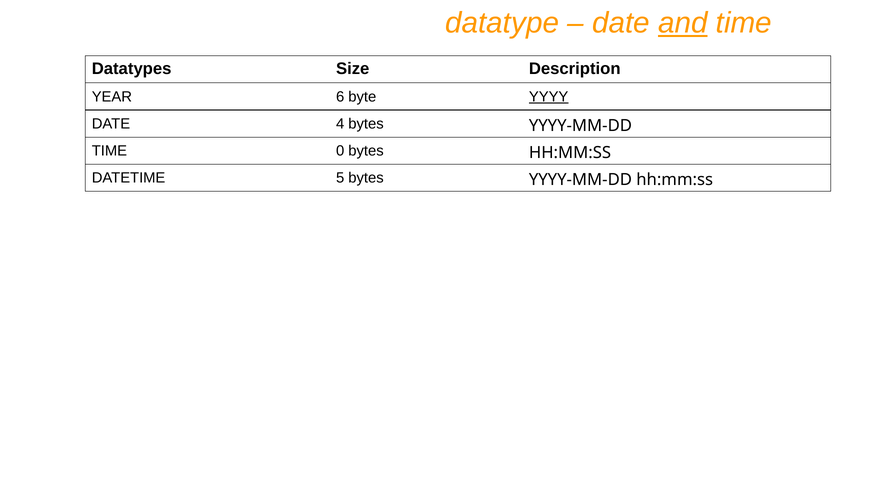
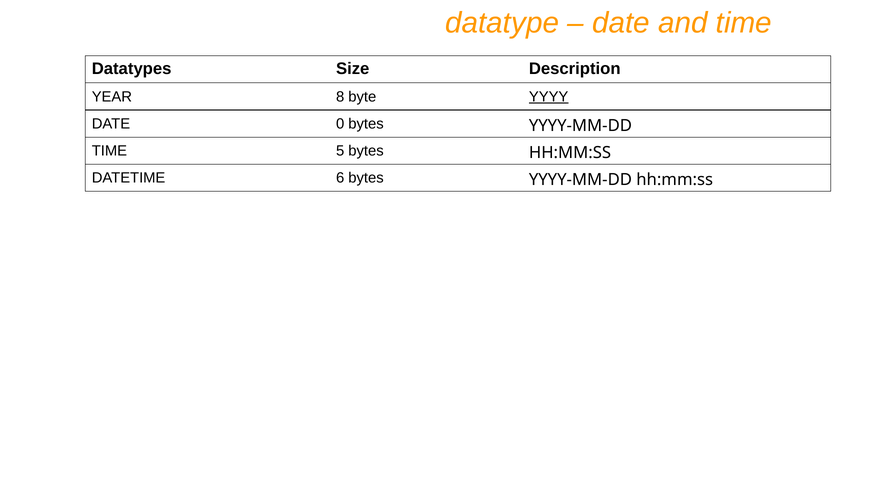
and underline: present -> none
6: 6 -> 8
4: 4 -> 0
0: 0 -> 5
5: 5 -> 6
